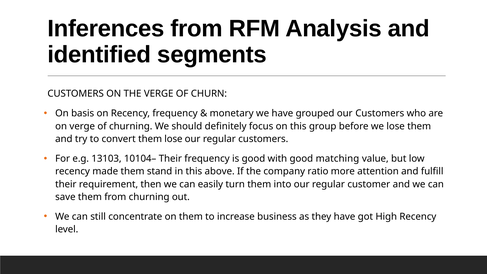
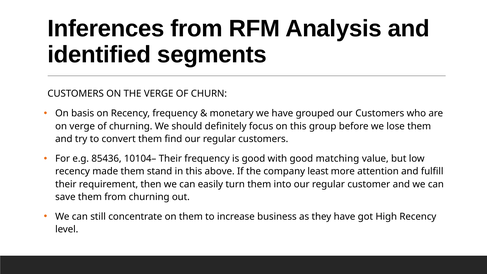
them lose: lose -> find
13103: 13103 -> 85436
ratio: ratio -> least
